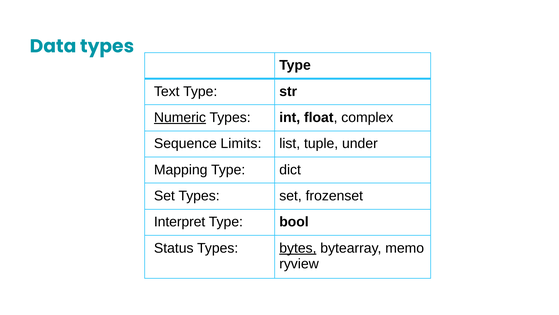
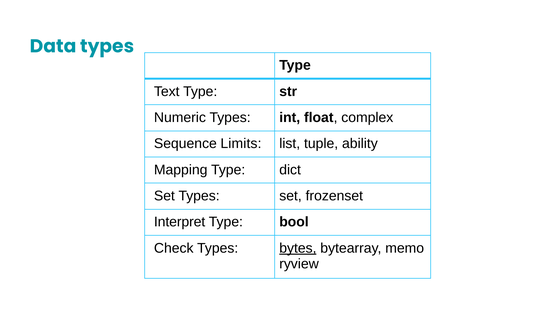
Numeric underline: present -> none
under: under -> ability
Status: Status -> Check
